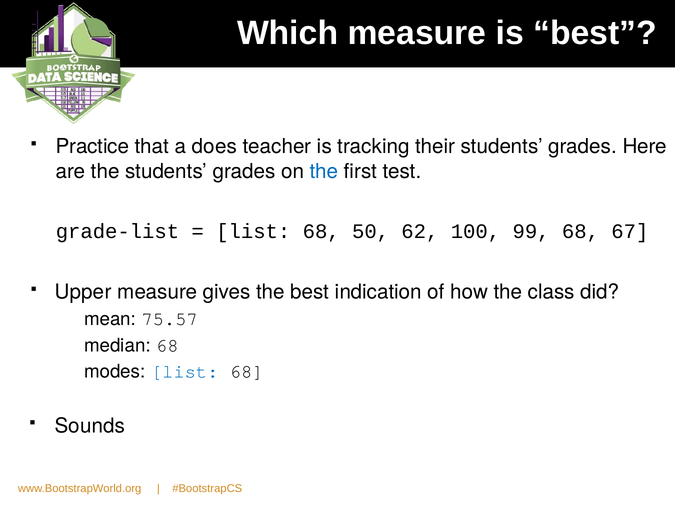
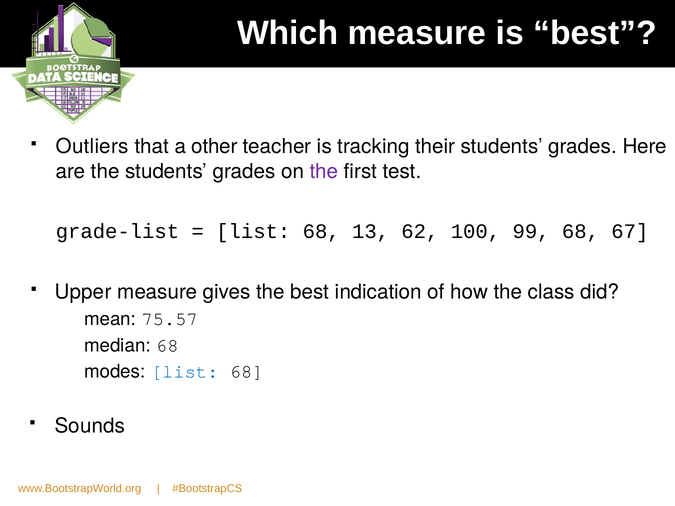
Practice: Practice -> Outliers
does: does -> other
the at (324, 171) colour: blue -> purple
50: 50 -> 13
